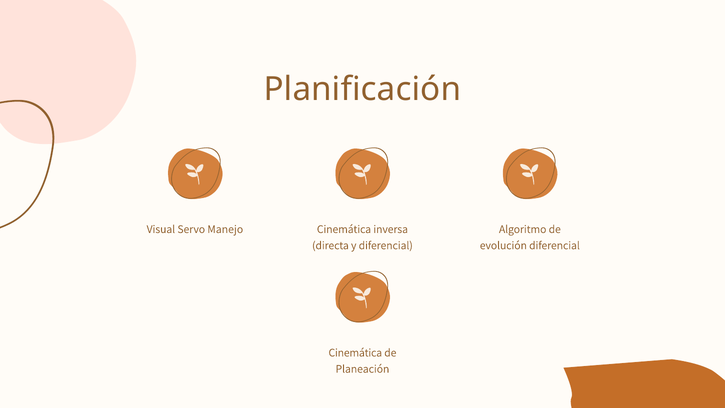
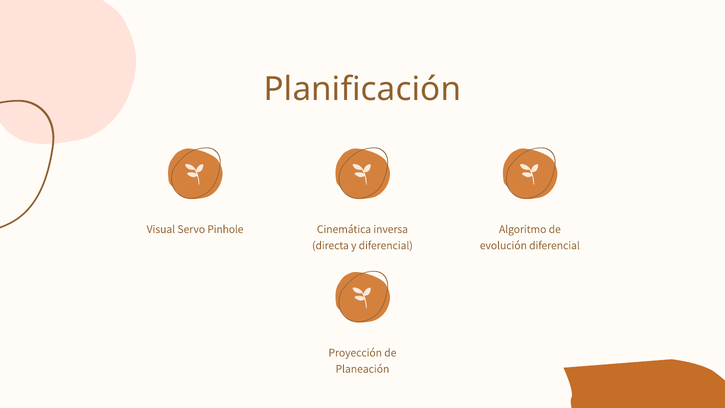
Manejo: Manejo -> Pinhole
Cinemática at (355, 352): Cinemática -> Proyección
